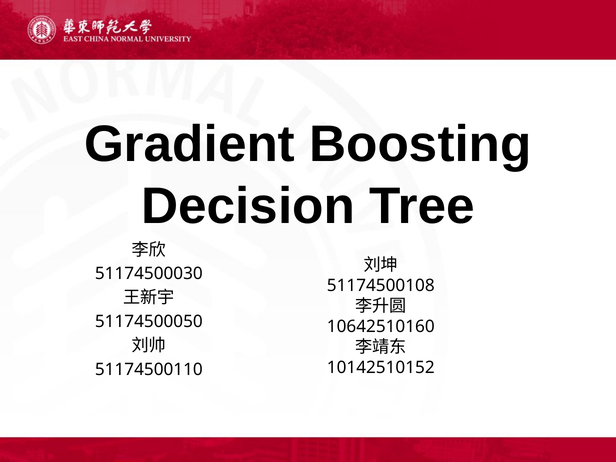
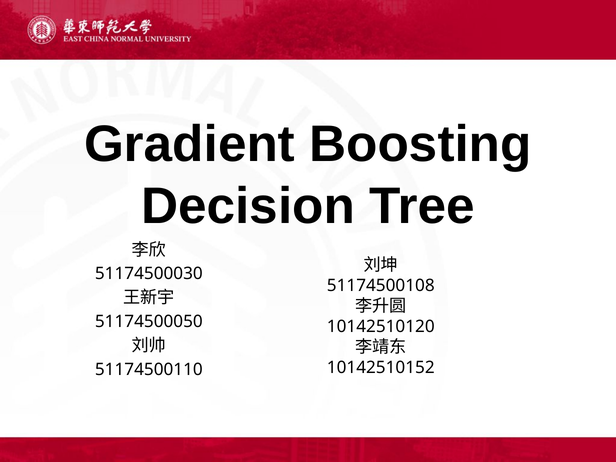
10642510160: 10642510160 -> 10142510120
